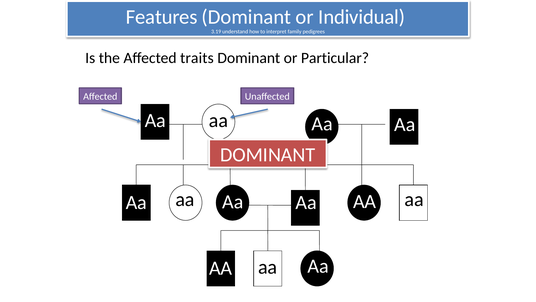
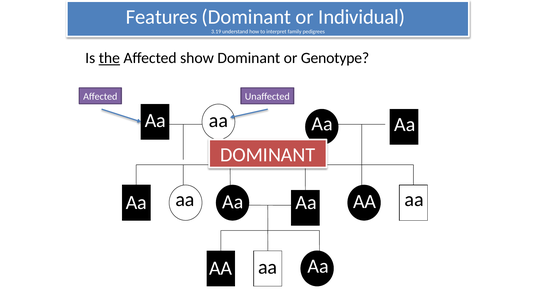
the underline: none -> present
traits: traits -> show
Particular: Particular -> Genotype
